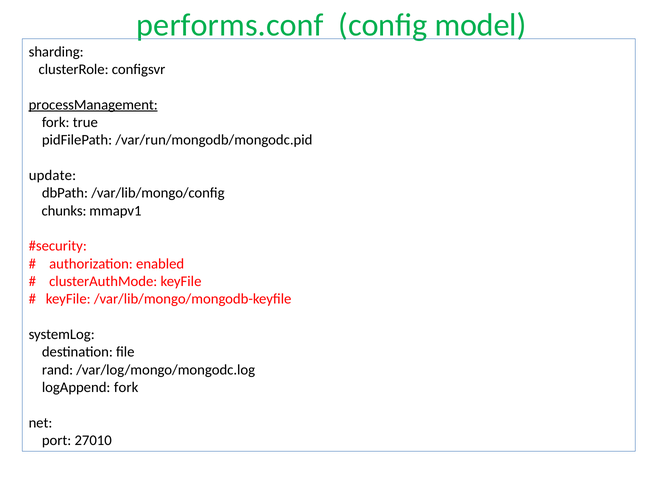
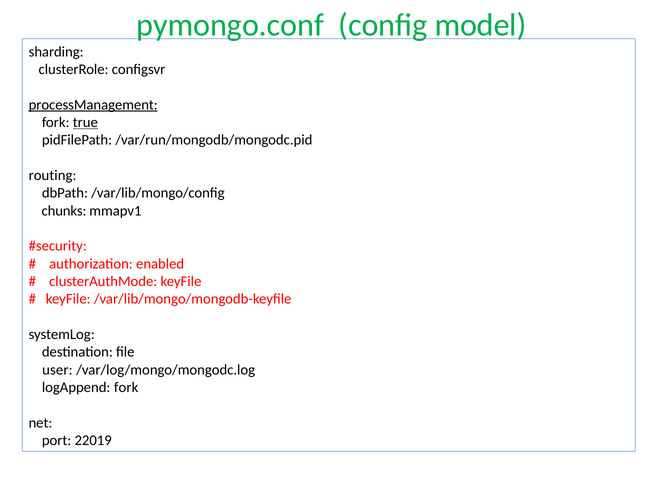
performs.conf: performs.conf -> pymongo.conf
true underline: none -> present
update: update -> routing
rand: rand -> user
27010: 27010 -> 22019
